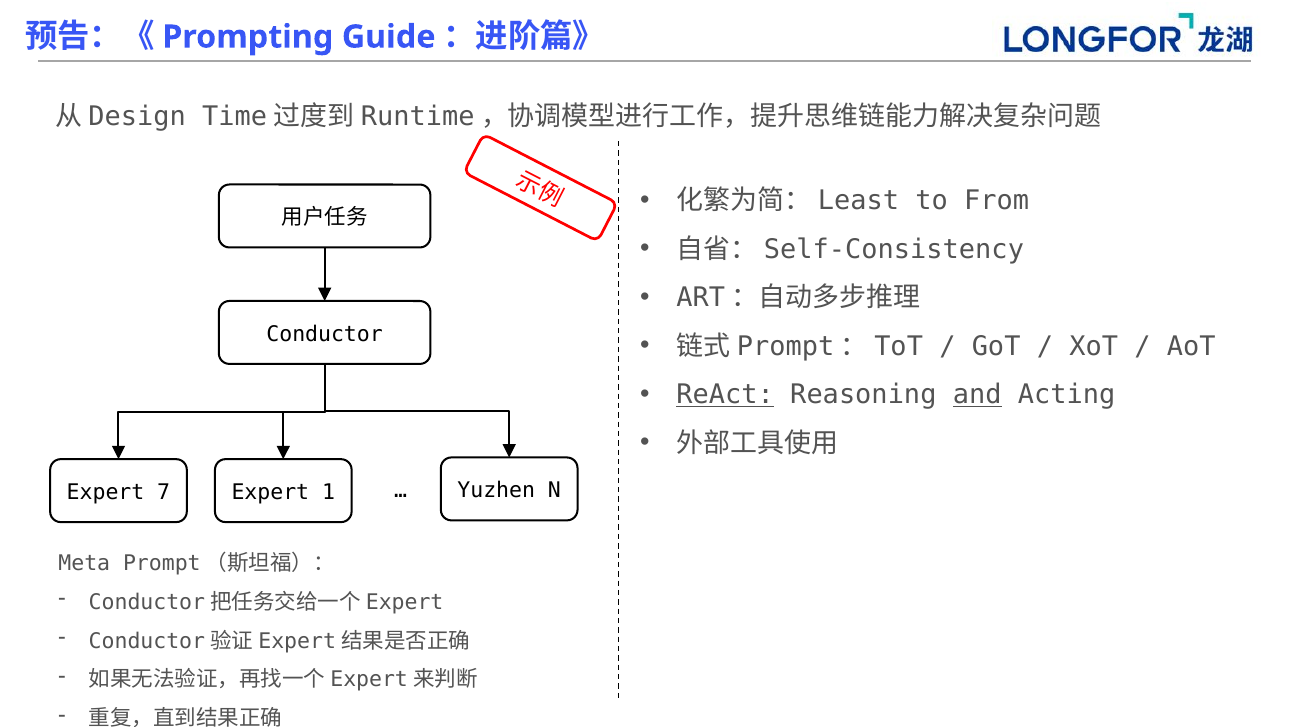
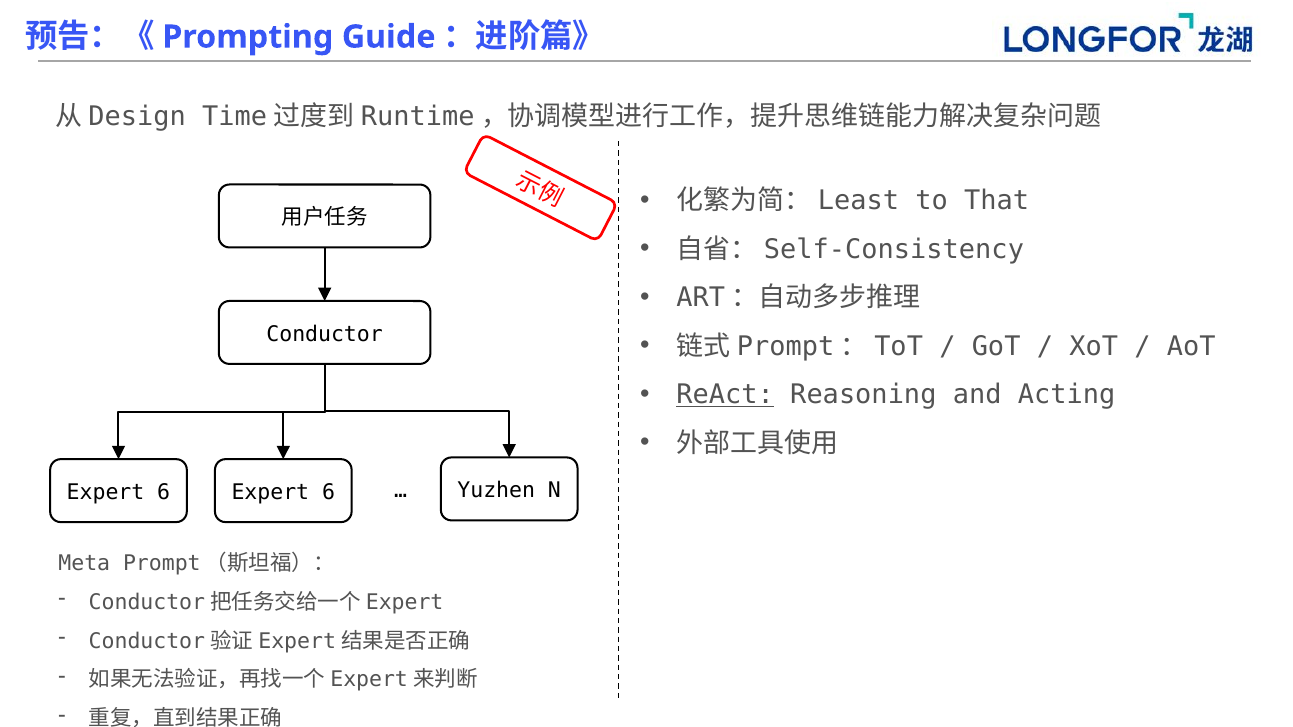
From: From -> That
and underline: present -> none
7 at (164, 492): 7 -> 6
1 at (329, 492): 1 -> 6
